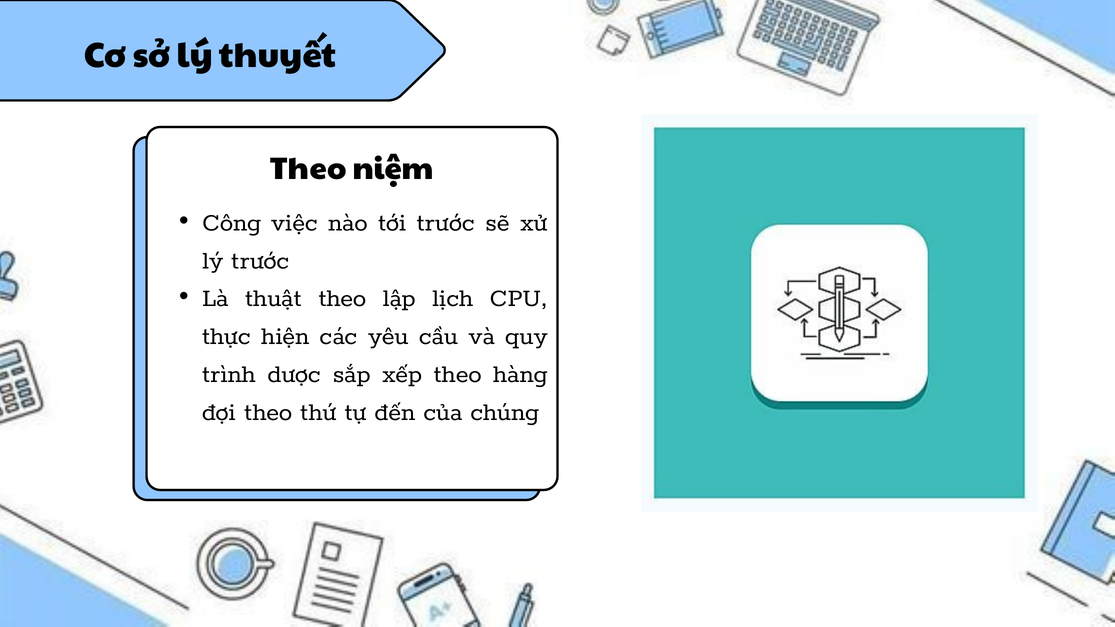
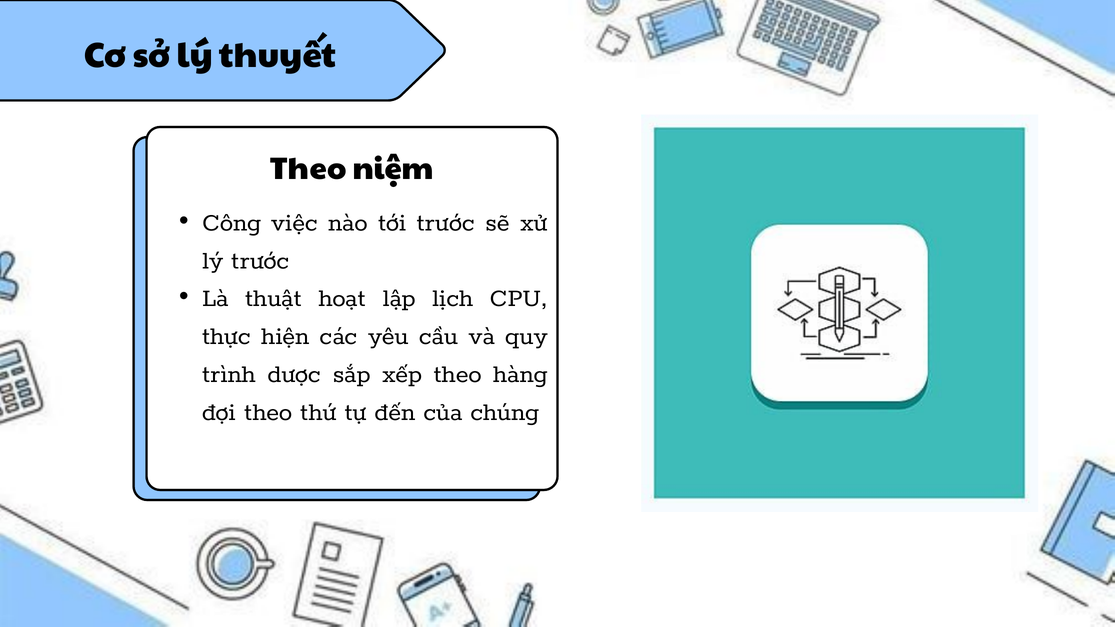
thuật theo: theo -> hoạt
